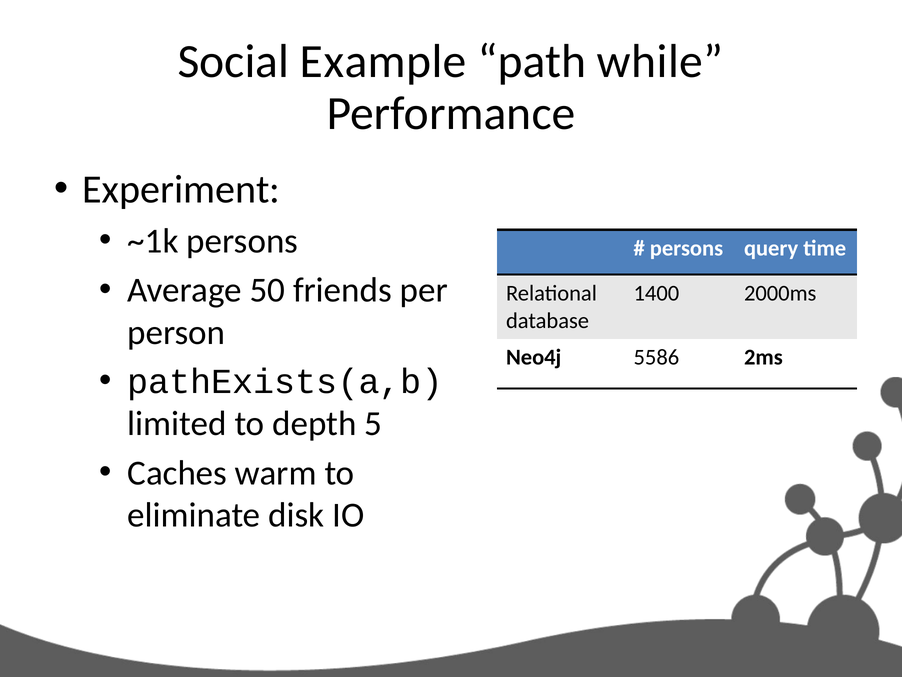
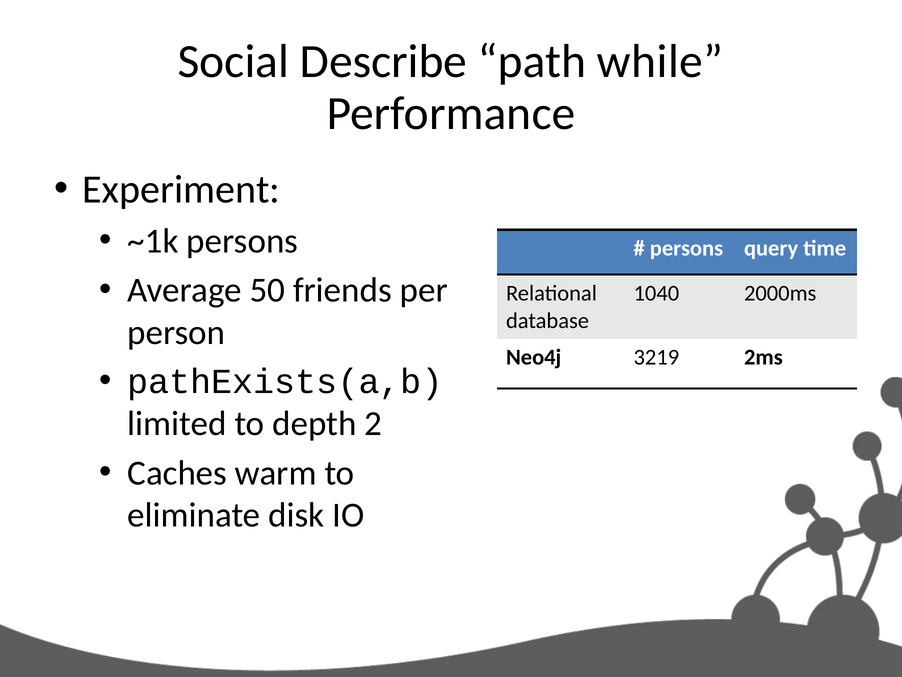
Example: Example -> Describe
1400: 1400 -> 1040
5586: 5586 -> 3219
5: 5 -> 2
